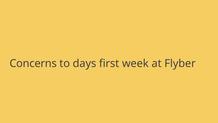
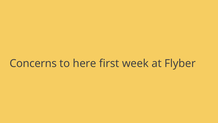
days: days -> here
